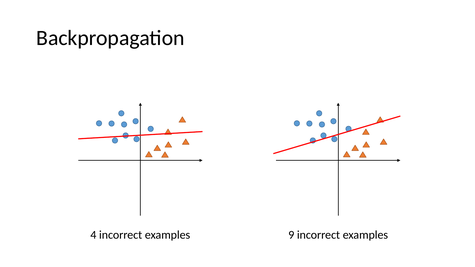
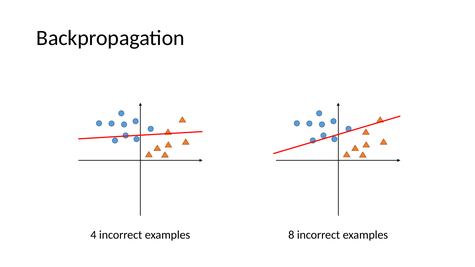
9: 9 -> 8
